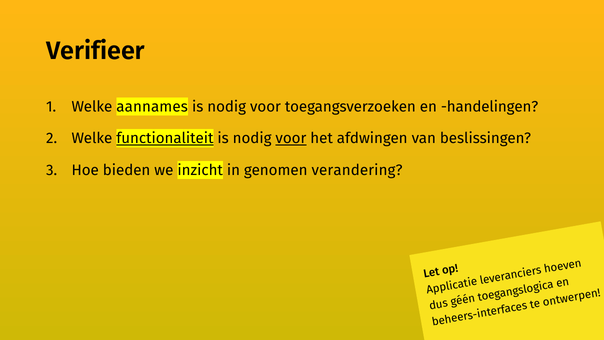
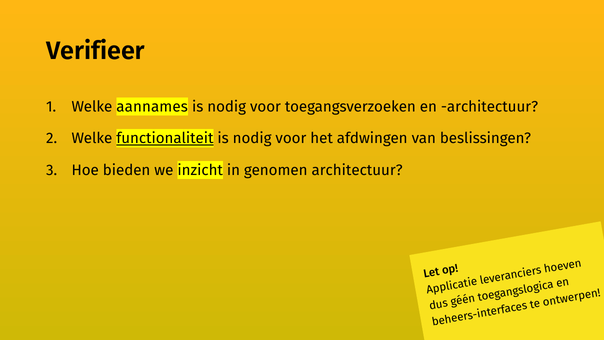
en handelingen: handelingen -> architectuur
voor at (291, 138) underline: present -> none
genomen verandering: verandering -> architectuur
